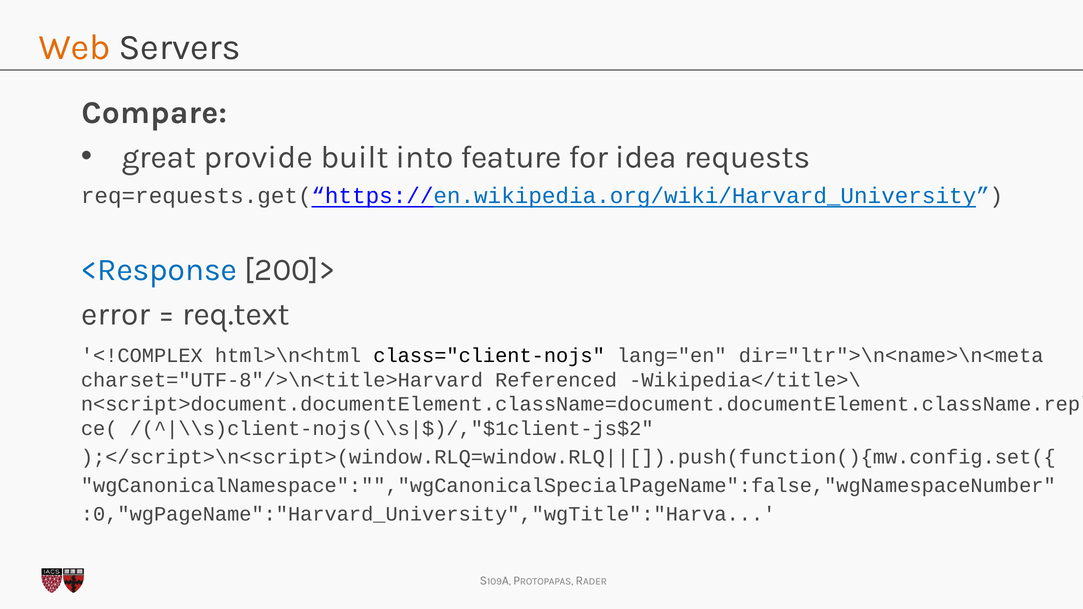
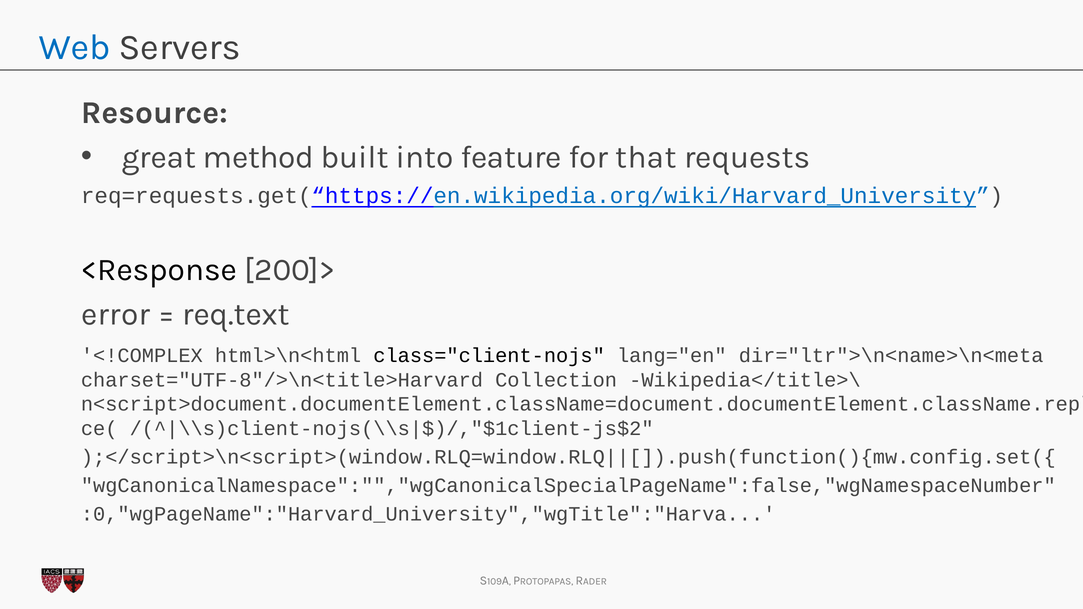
Web colour: orange -> blue
Compare: Compare -> Resource
provide: provide -> method
idea: idea -> that
<Response colour: blue -> black
Referenced: Referenced -> Collection
